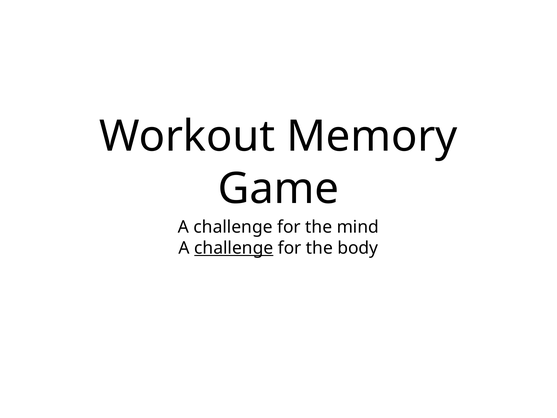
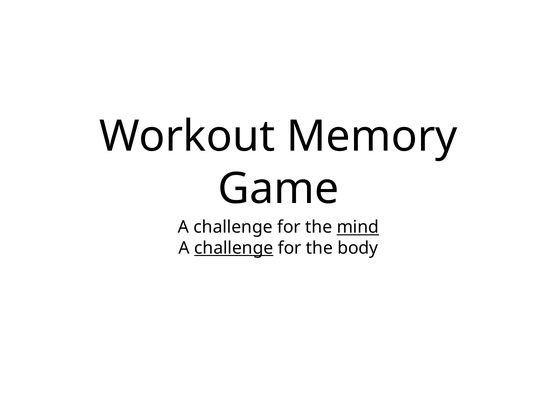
mind underline: none -> present
